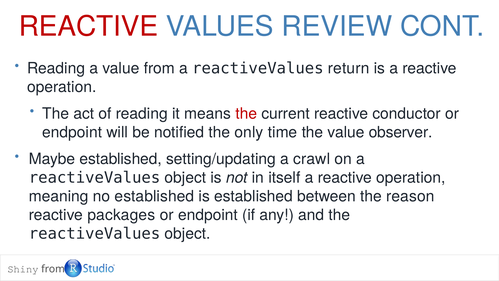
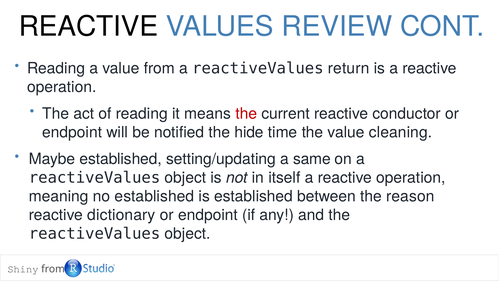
REACTIVE at (88, 27) colour: red -> black
only: only -> hide
observer: observer -> cleaning
crawl: crawl -> same
packages: packages -> dictionary
